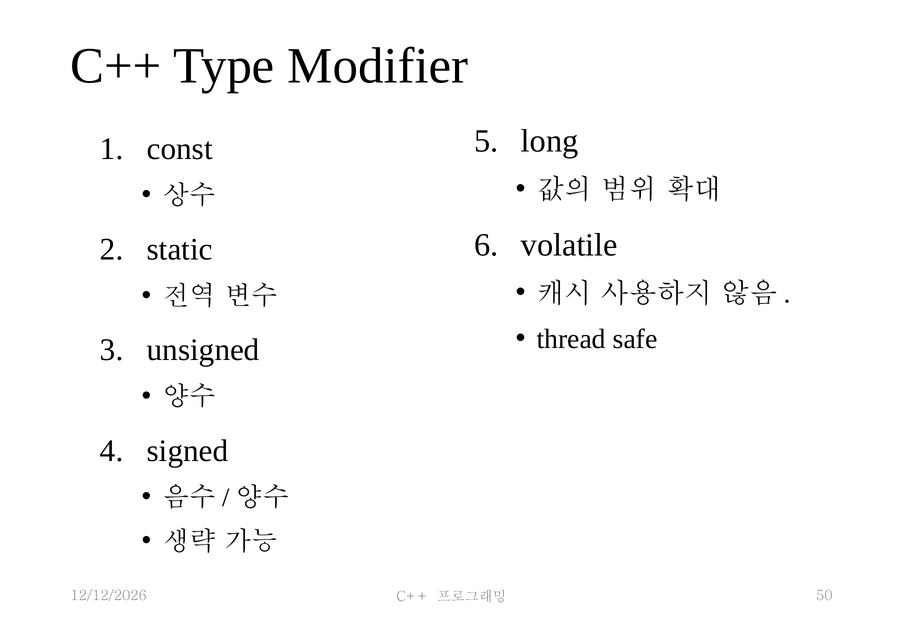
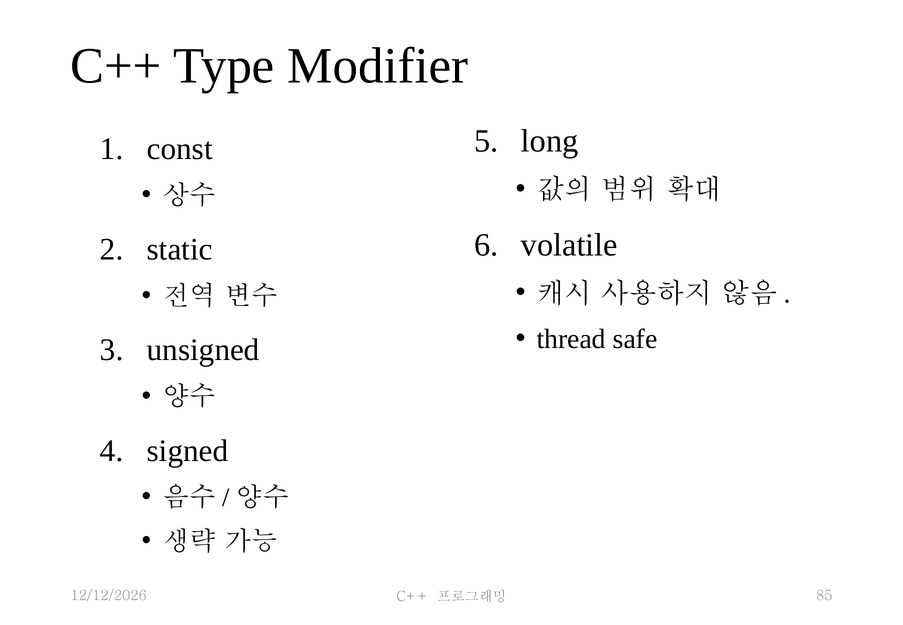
50: 50 -> 85
